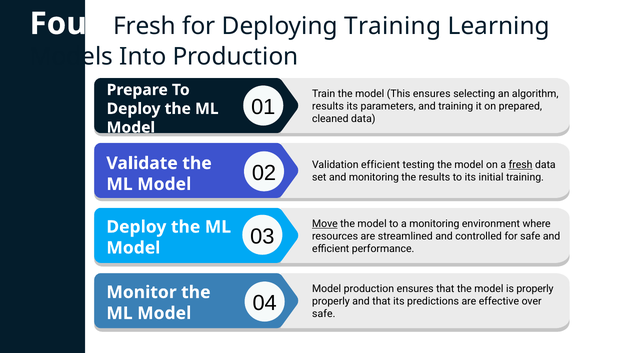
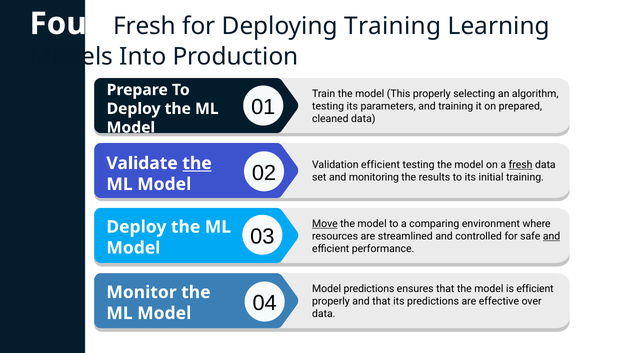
This ensures: ensures -> properly
results at (328, 106): results -> testing
the at (197, 163) underline: none -> present
a monitoring: monitoring -> comparing
and at (552, 236) underline: none -> present
Model production: production -> predictions
is properly: properly -> efficient
safe at (324, 314): safe -> data
